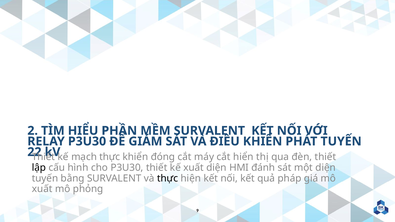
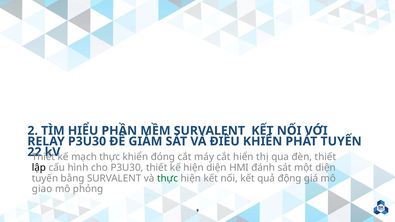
kế xuất: xuất -> hiện
thực at (168, 178) colour: black -> green
pháp: pháp -> động
xuất at (42, 189): xuất -> giao
